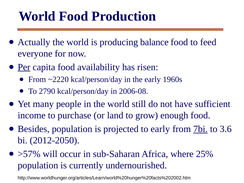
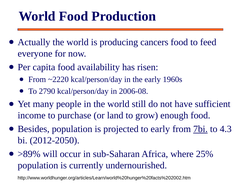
balance: balance -> cancers
Per underline: present -> none
3.6: 3.6 -> 4.3
>57%: >57% -> >89%
